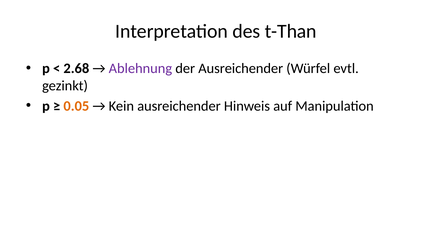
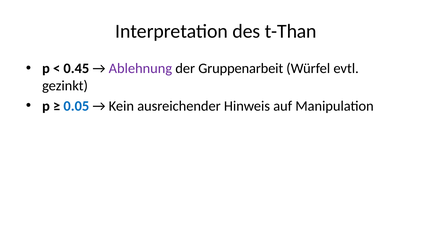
2.68: 2.68 -> 0.45
der Ausreichender: Ausreichender -> Gruppenarbeit
0.05 colour: orange -> blue
